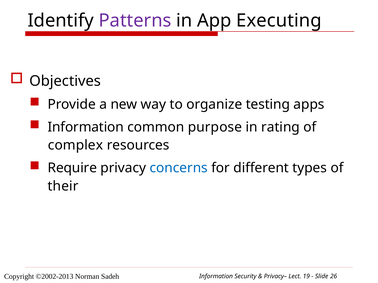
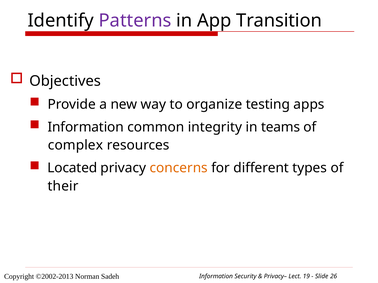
Executing: Executing -> Transition
purpose: purpose -> integrity
rating: rating -> teams
Require: Require -> Located
concerns colour: blue -> orange
